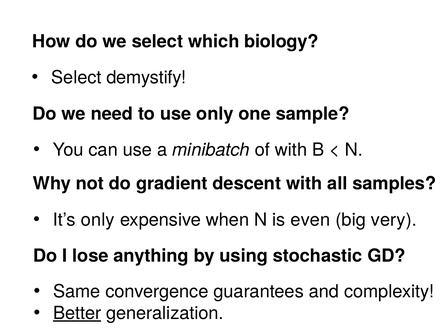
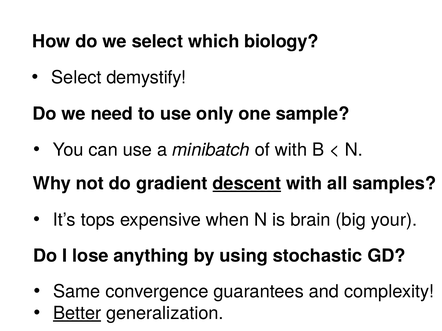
descent underline: none -> present
It’s only: only -> tops
even: even -> brain
very: very -> your
